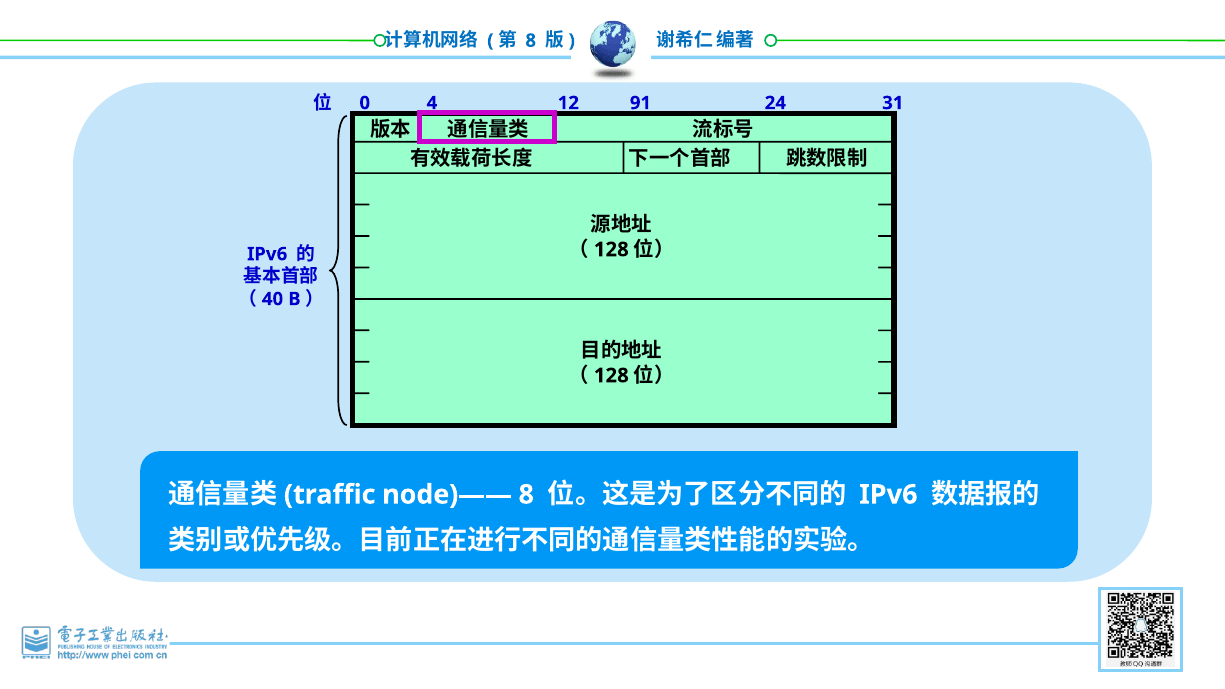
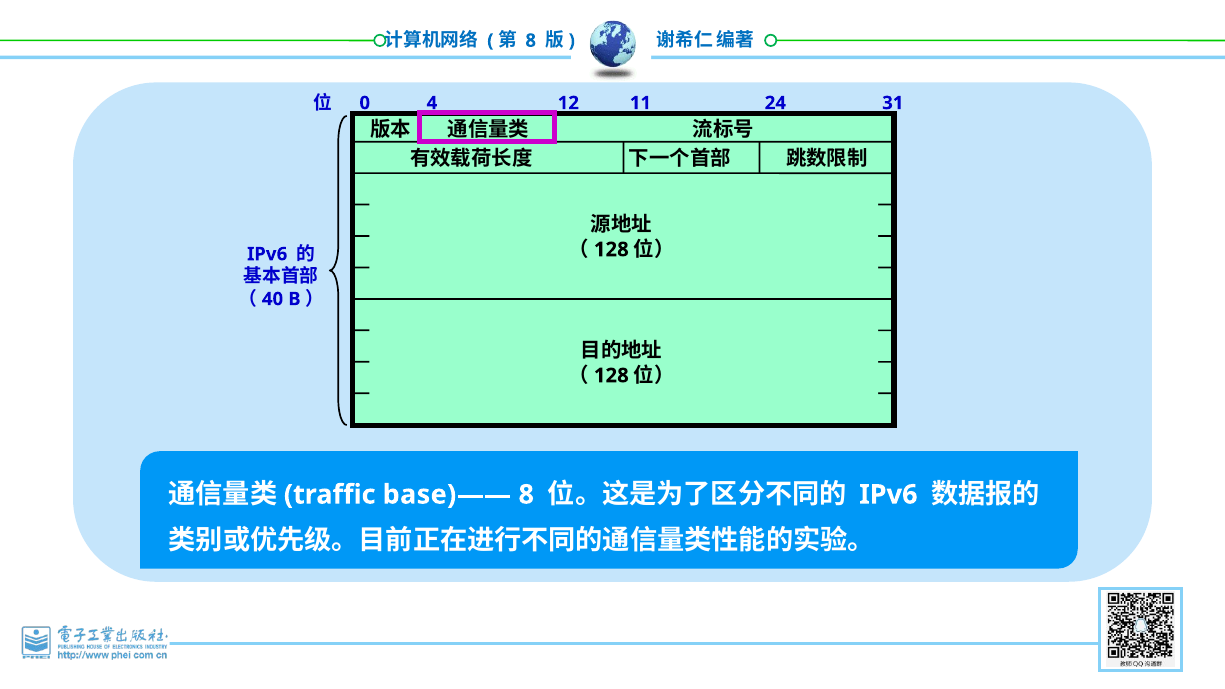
91: 91 -> 11
node)——: node)—— -> base)——
